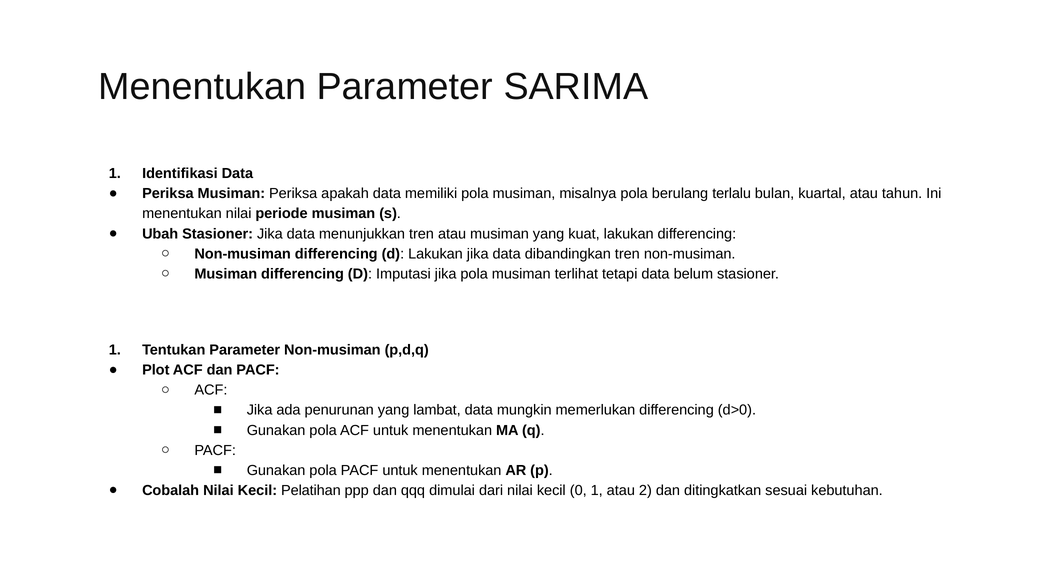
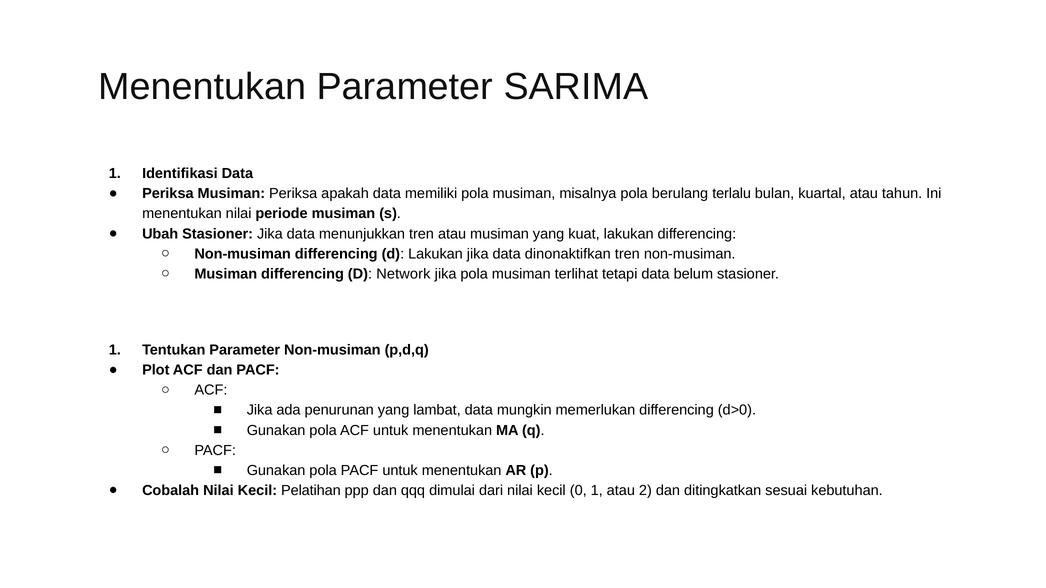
dibandingkan: dibandingkan -> dinonaktifkan
Imputasi: Imputasi -> Network
